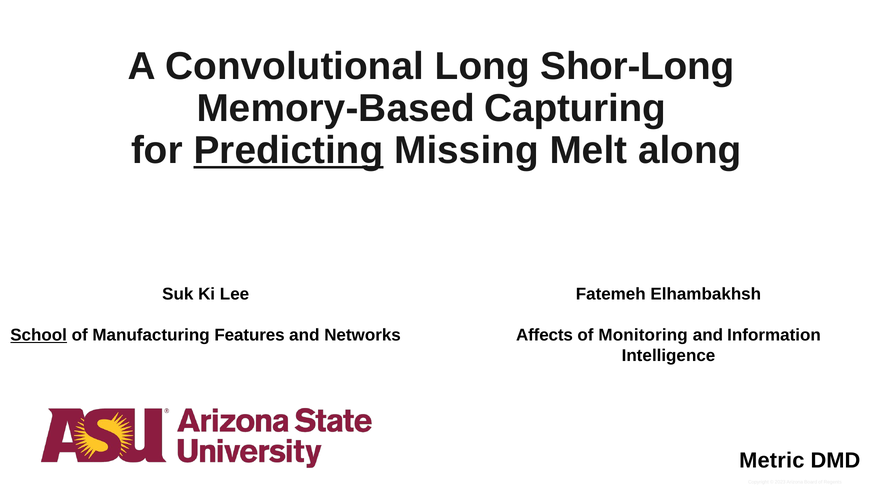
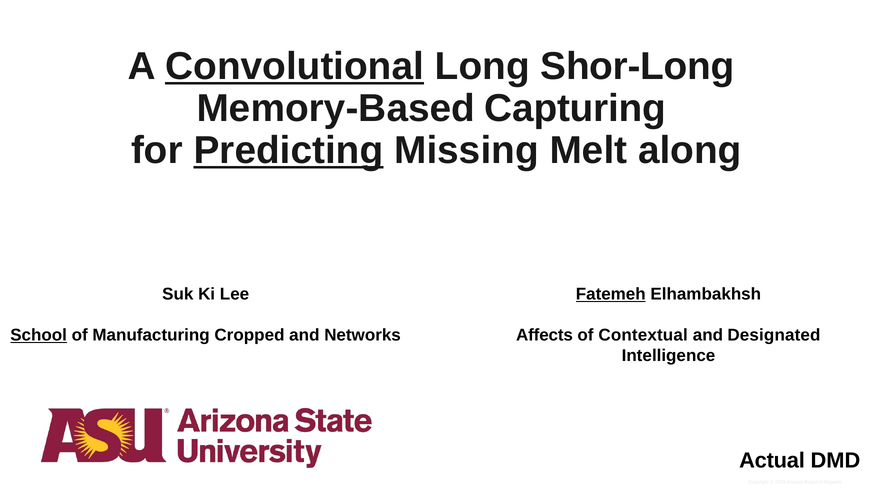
Convolutional underline: none -> present
Fatemeh underline: none -> present
Features: Features -> Cropped
Monitoring: Monitoring -> Contextual
Information: Information -> Designated
Metric: Metric -> Actual
